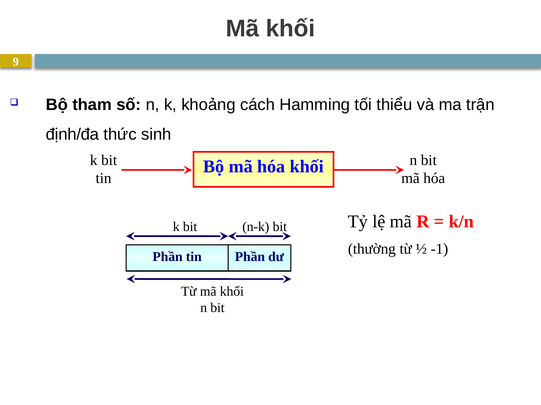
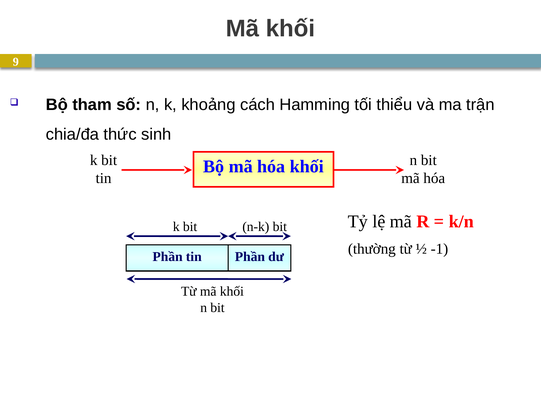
định/đa: định/đa -> chia/đa
